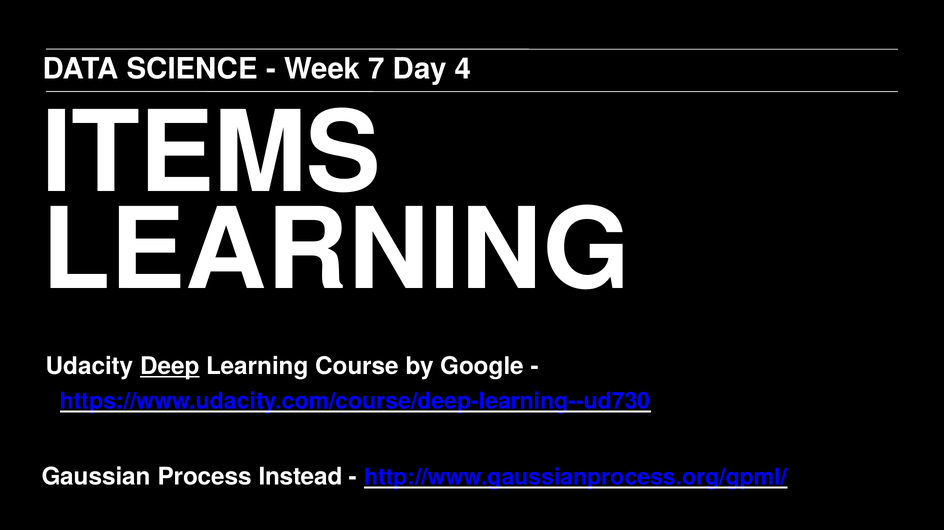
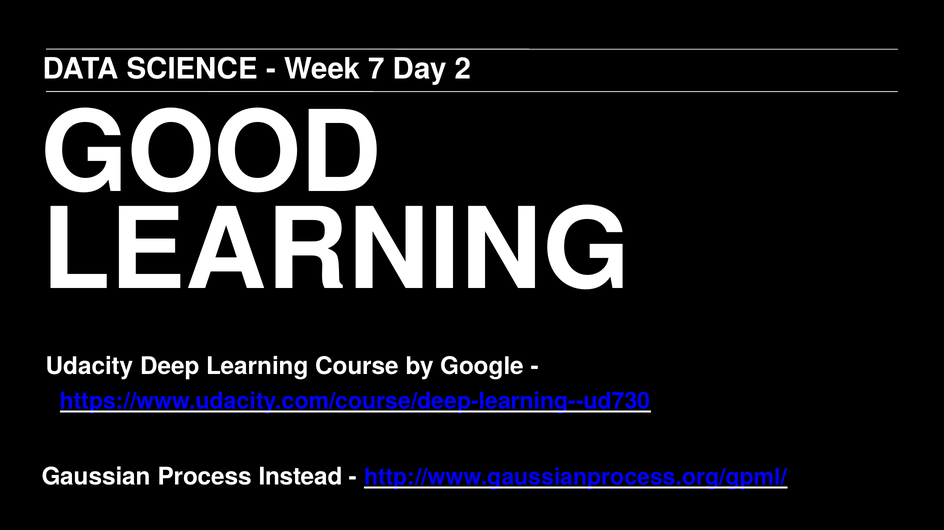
4: 4 -> 2
ITEMS: ITEMS -> GOOD
Deep underline: present -> none
